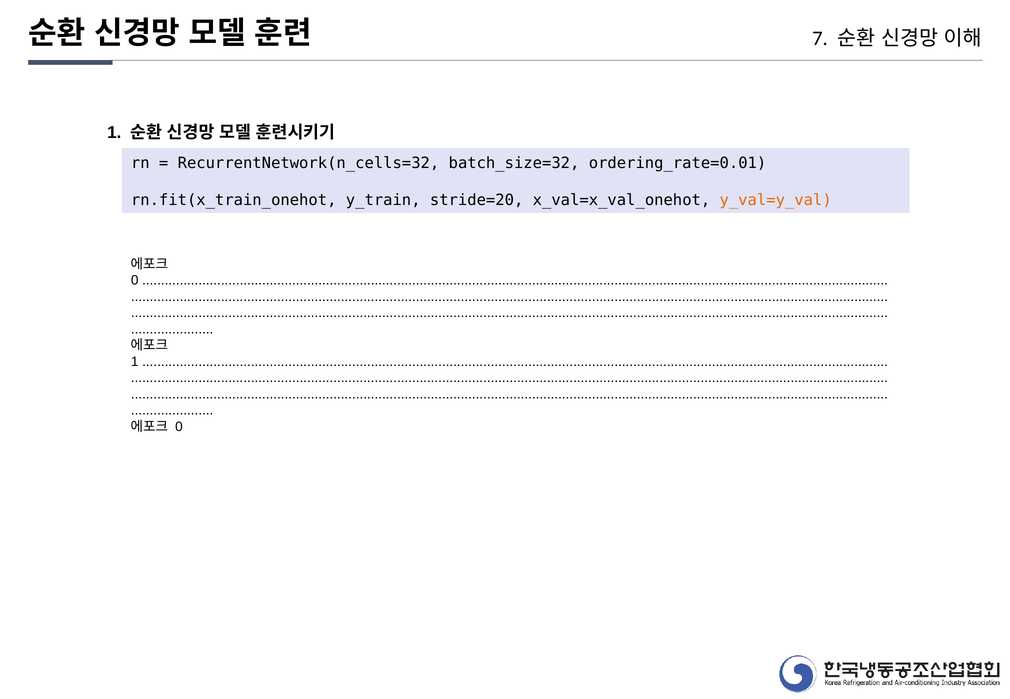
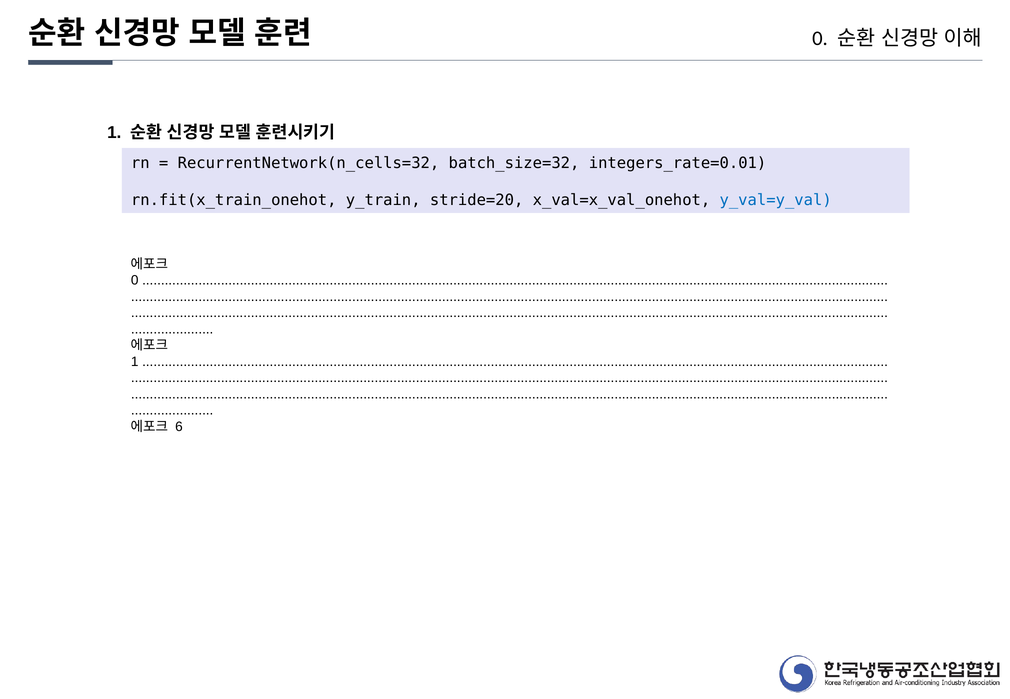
7 at (820, 38): 7 -> 0
ordering_rate=0.01: ordering_rate=0.01 -> integers_rate=0.01
y_val=y_val colour: orange -> blue
0 at (179, 427): 0 -> 6
